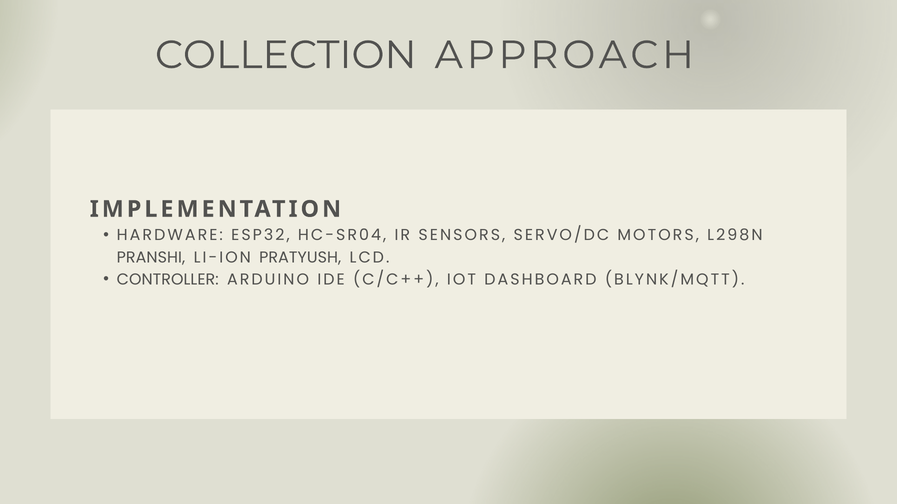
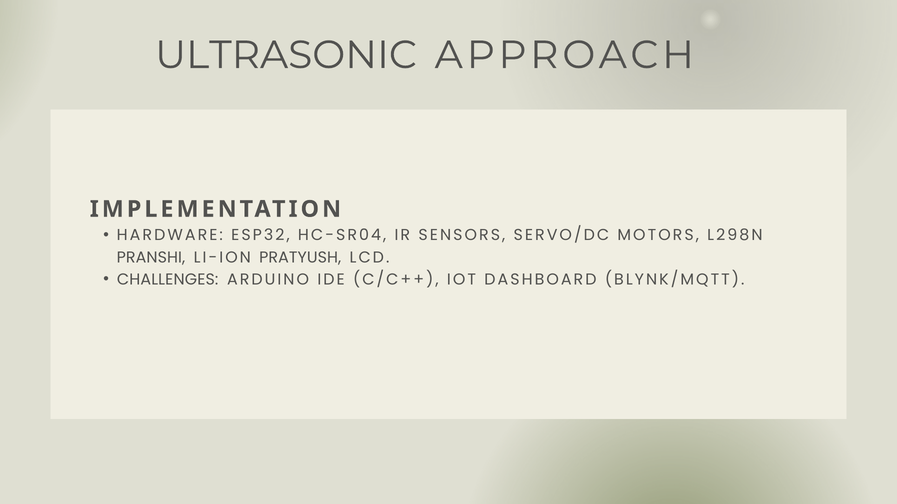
COLLECTION: COLLECTION -> ULTRASONIC
CONTROLLER: CONTROLLER -> CHALLENGES
